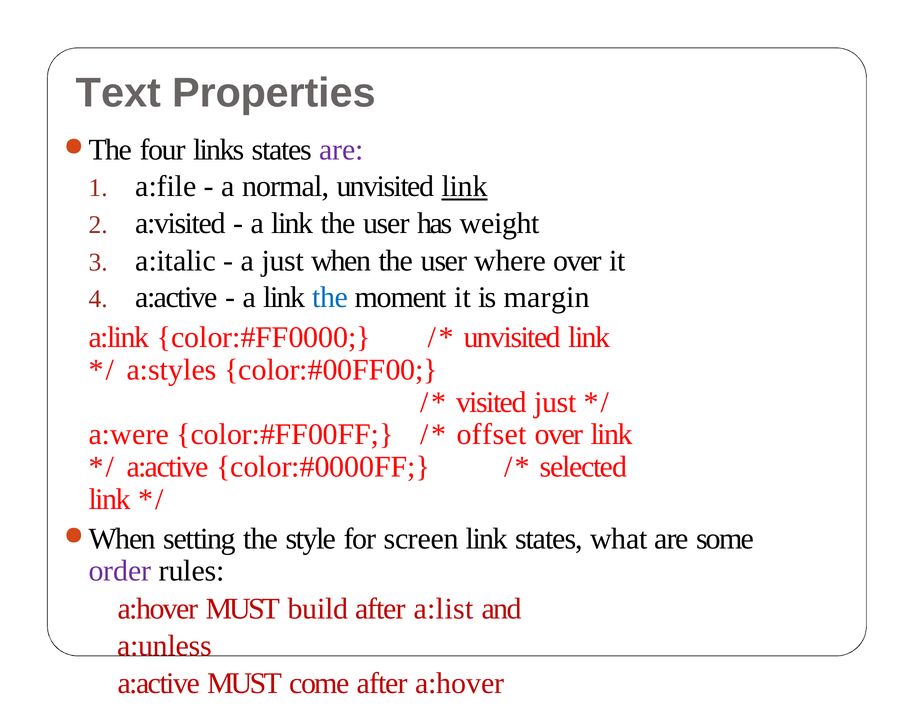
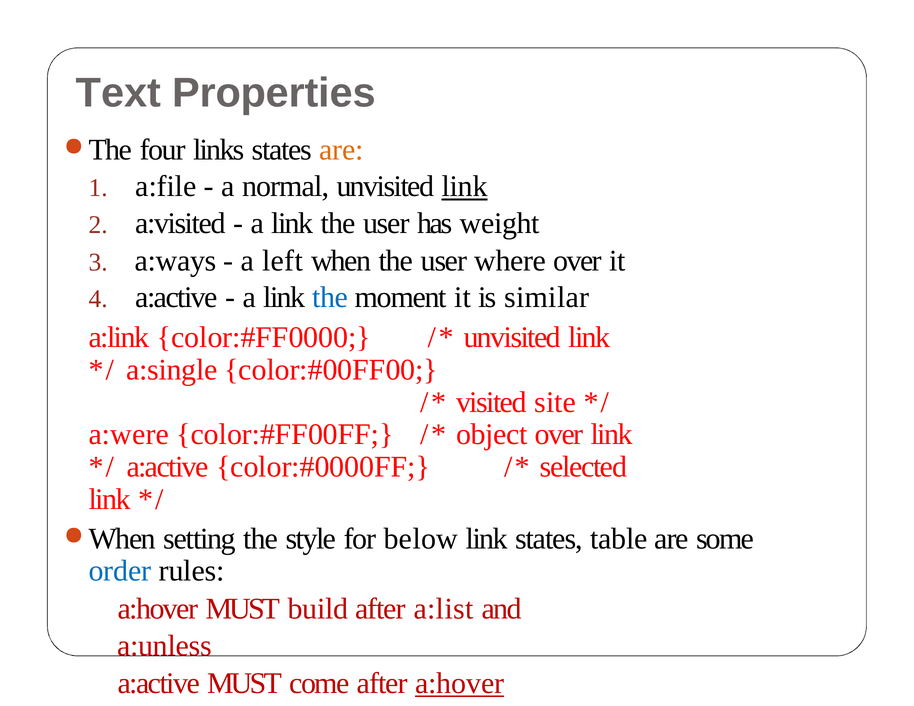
are at (341, 150) colour: purple -> orange
a:italic: a:italic -> a:ways
a just: just -> left
margin: margin -> similar
a:styles: a:styles -> a:single
visited just: just -> site
offset: offset -> object
screen: screen -> below
what: what -> table
order colour: purple -> blue
a:hover at (460, 684) underline: none -> present
